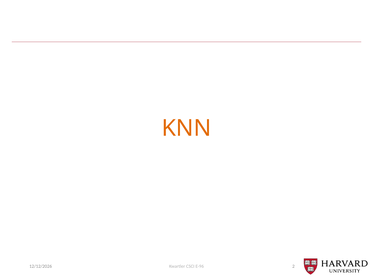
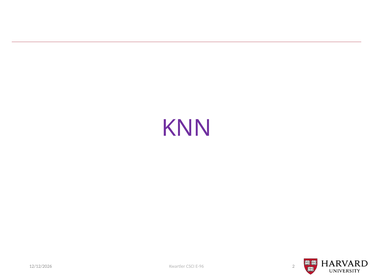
KNN colour: orange -> purple
